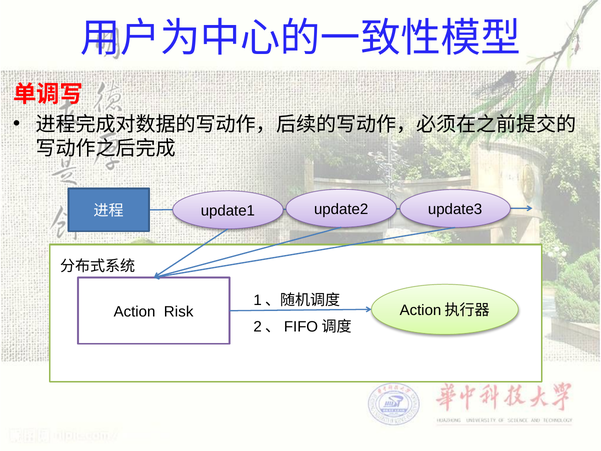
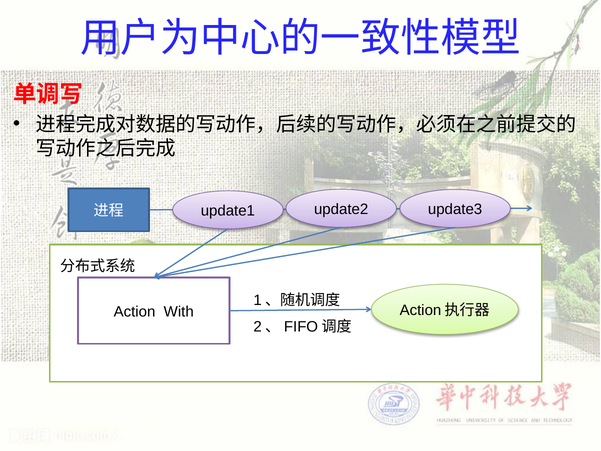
Risk: Risk -> With
